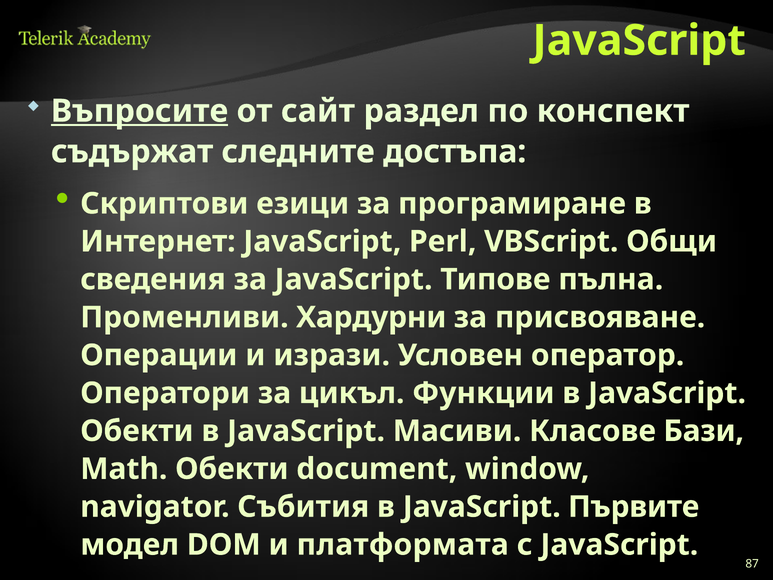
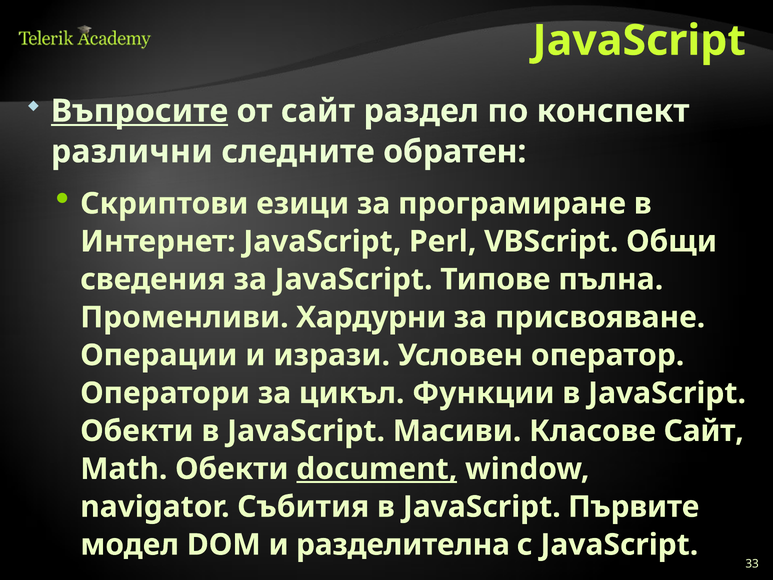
съдържат: съдържат -> различни
достъпа: достъпа -> обратен
Класове Бази: Бази -> Сайт
document underline: none -> present
платформата: платформата -> разделителна
87: 87 -> 33
